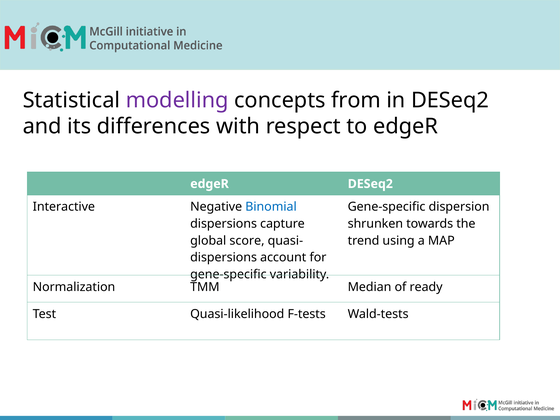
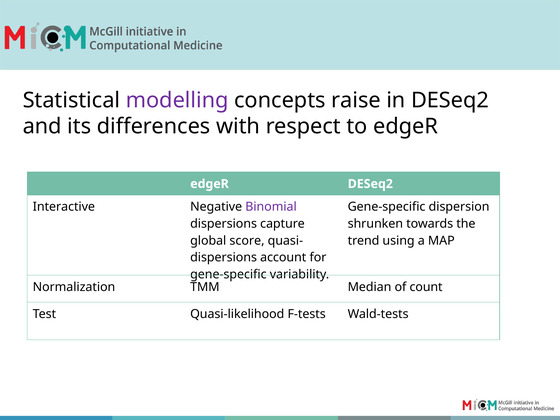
from: from -> raise
Binomial colour: blue -> purple
ready: ready -> count
